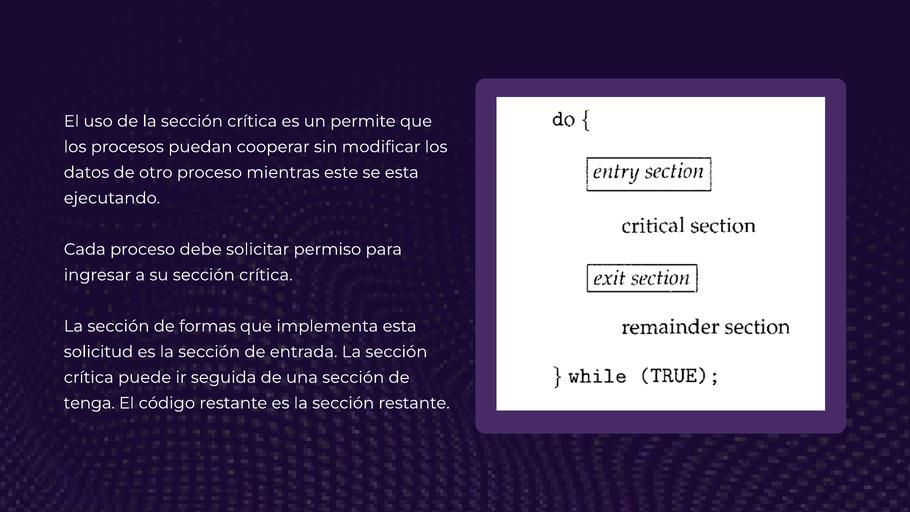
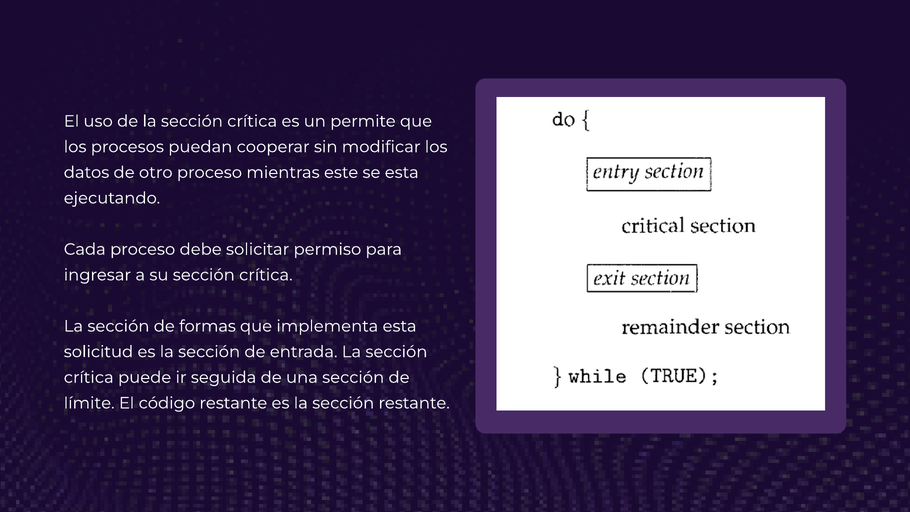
tenga: tenga -> límite
